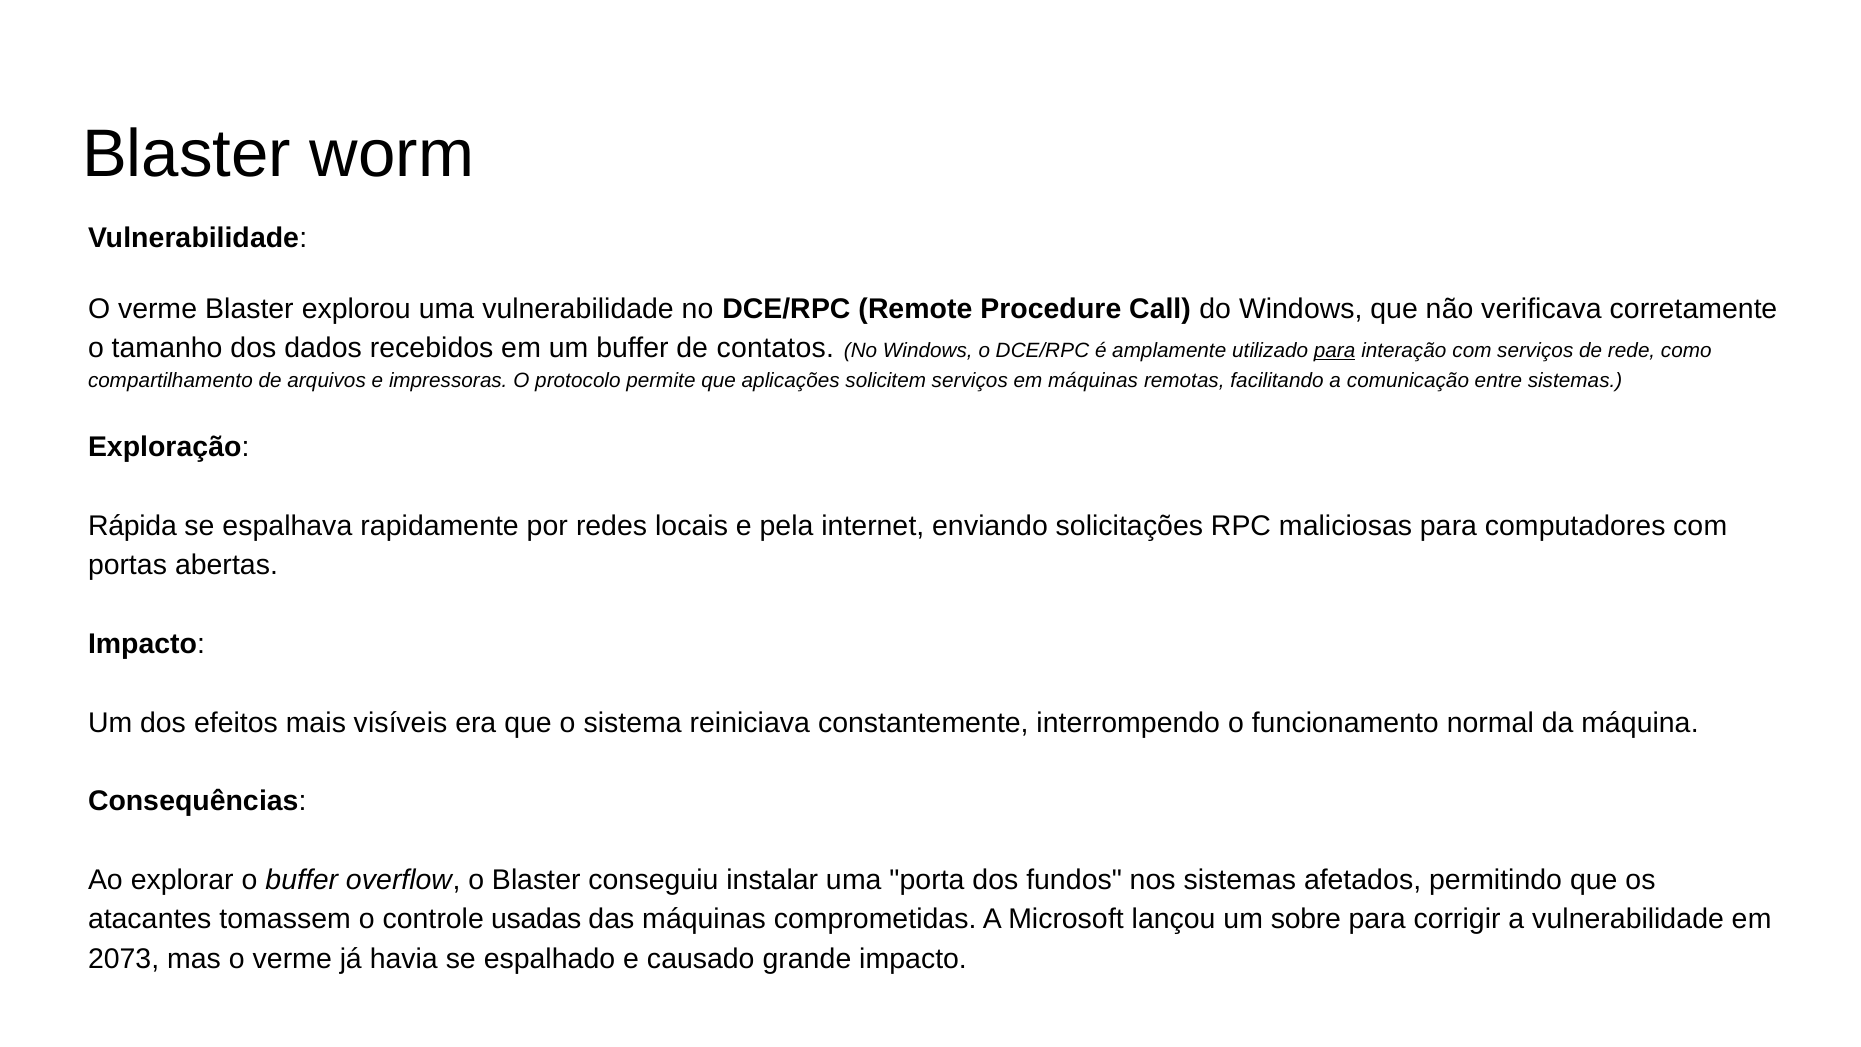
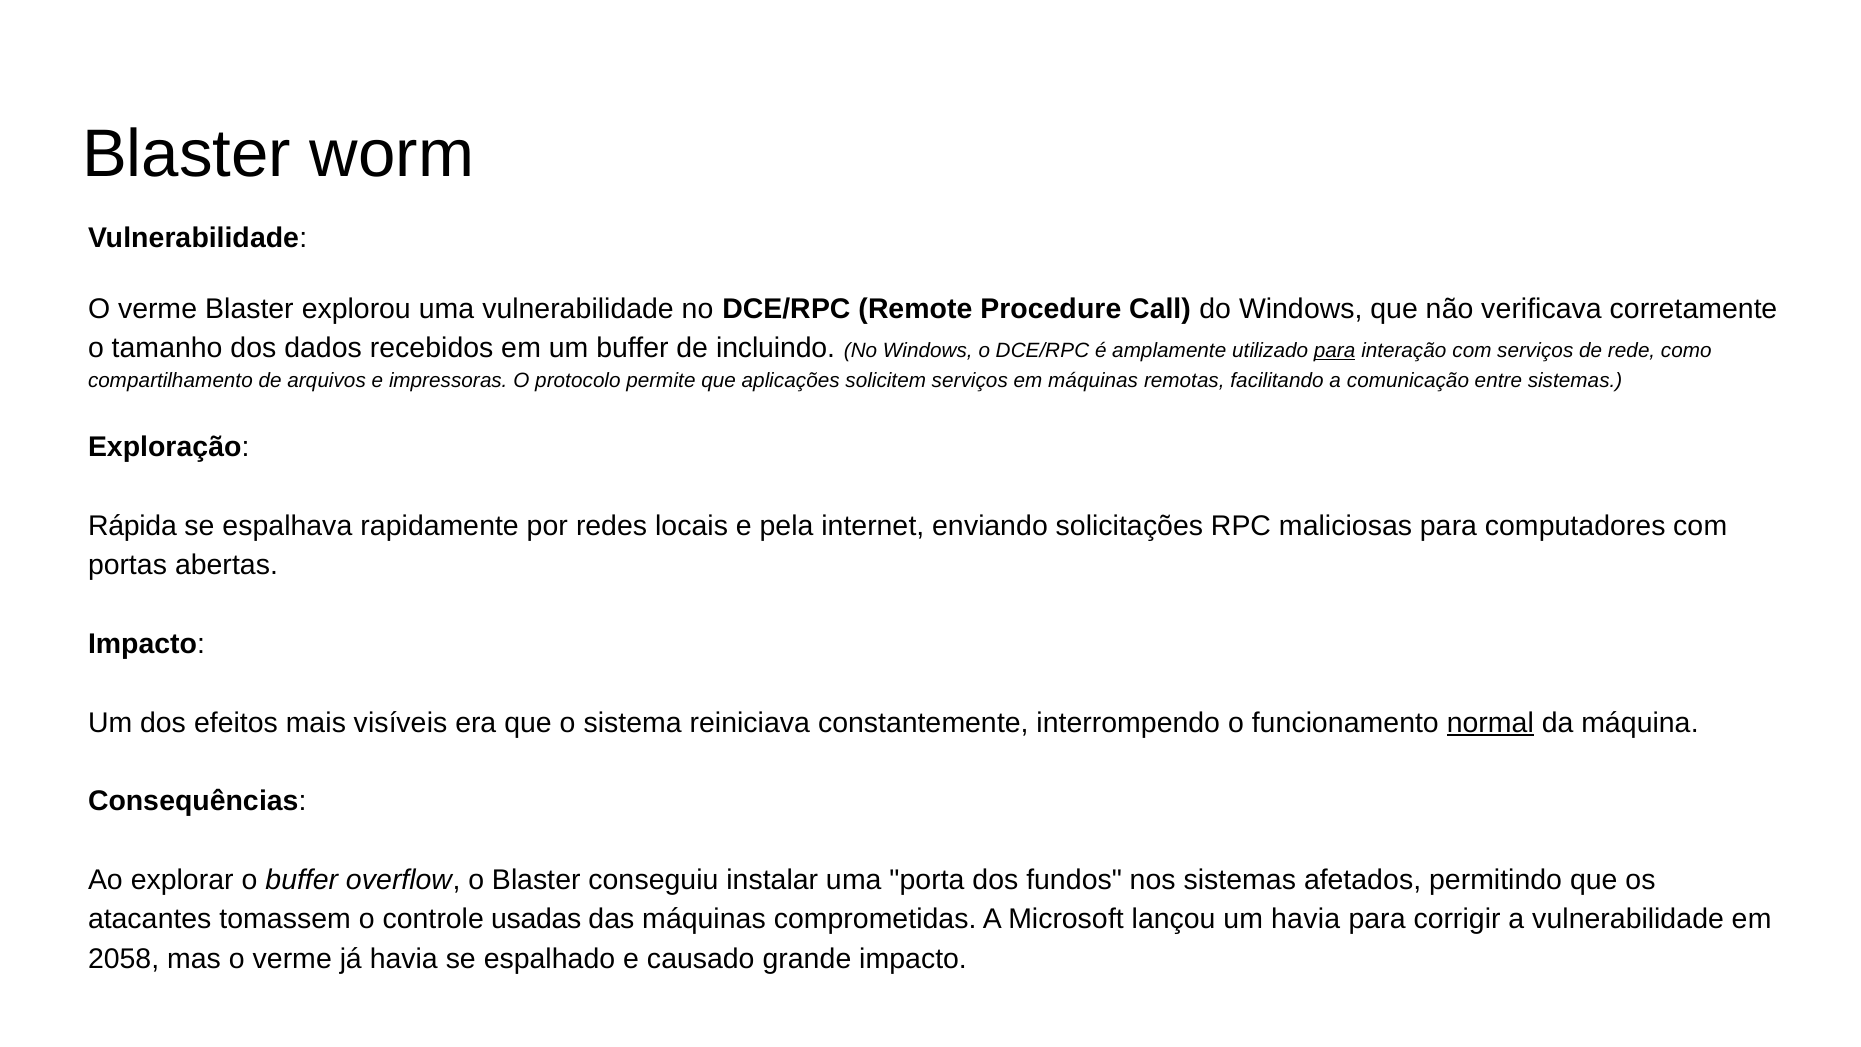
contatos: contatos -> incluindo
normal underline: none -> present
um sobre: sobre -> havia
2073: 2073 -> 2058
